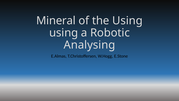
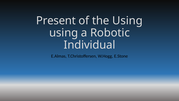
Mineral: Mineral -> Present
Analysing: Analysing -> Individual
